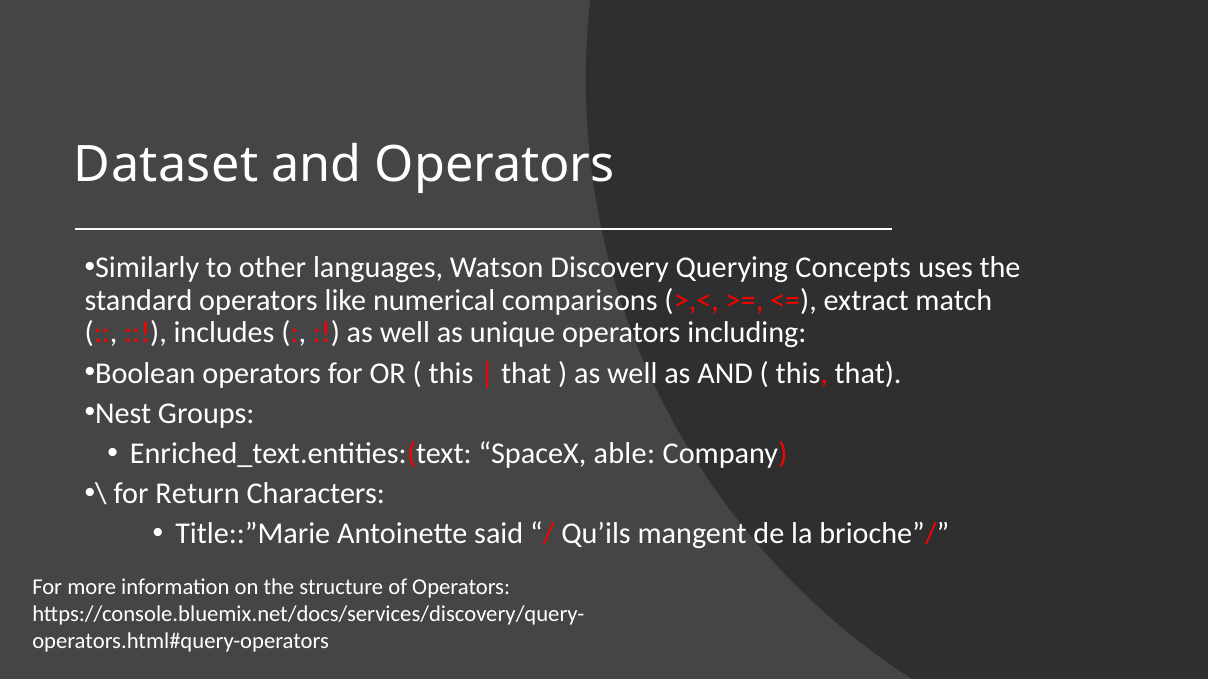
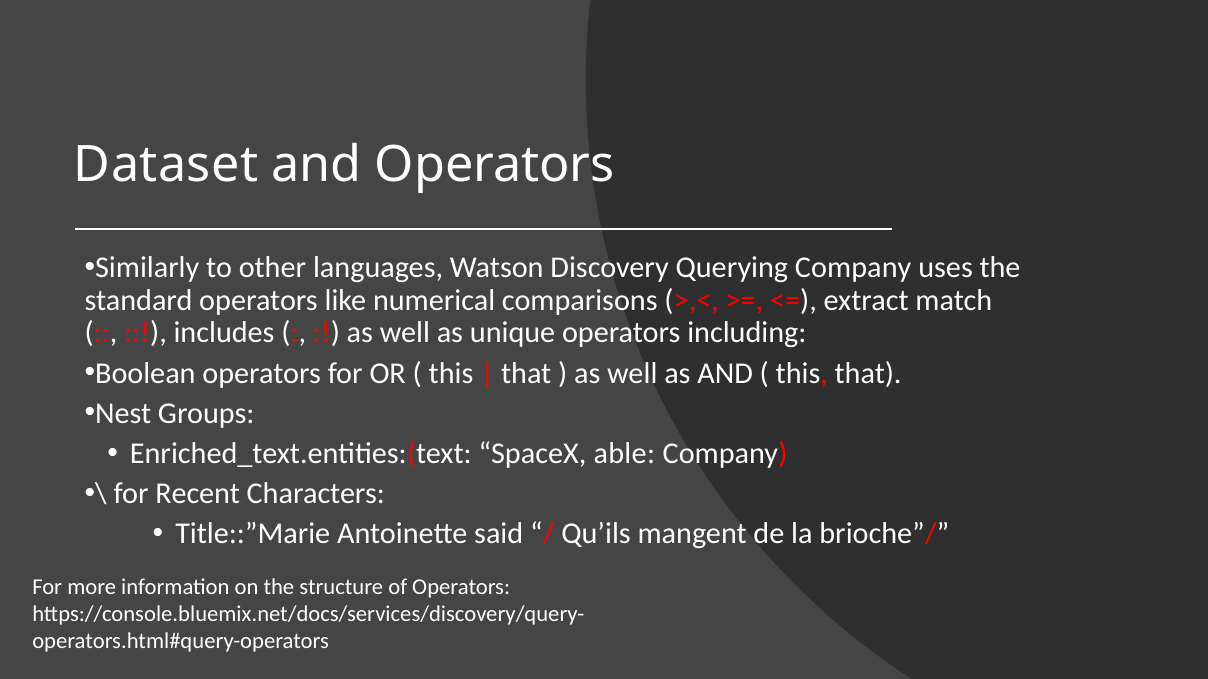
Querying Concepts: Concepts -> Company
Return: Return -> Recent
